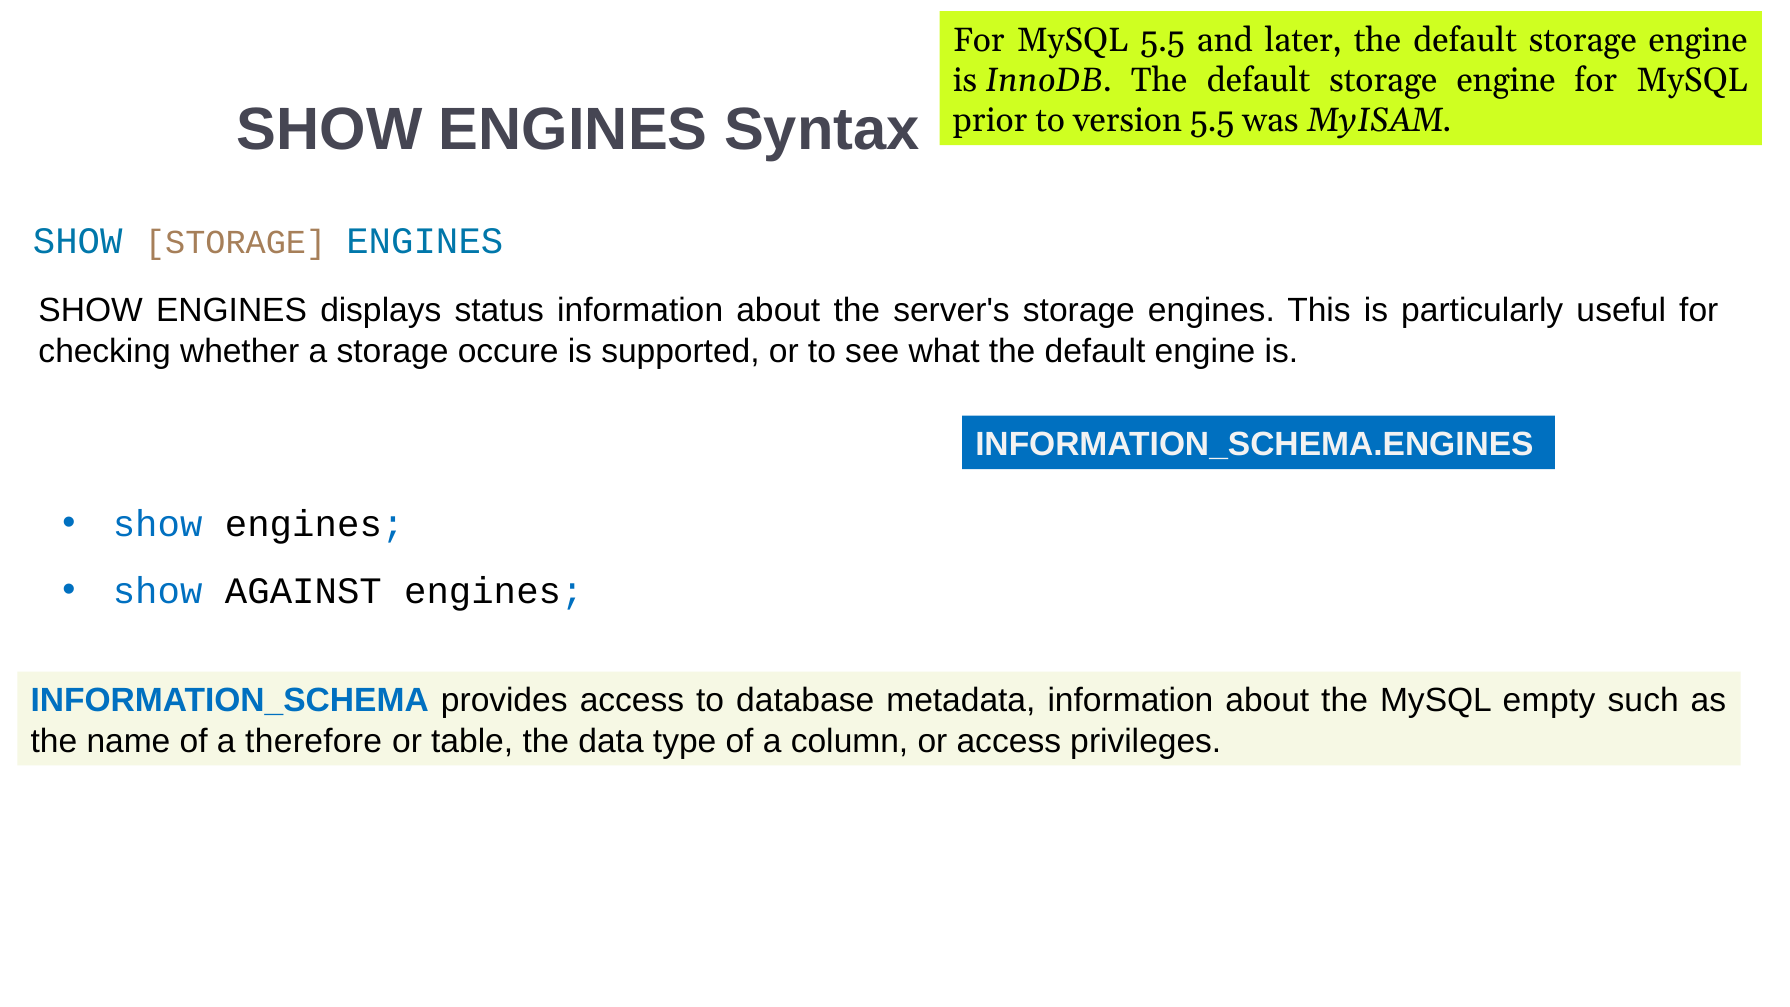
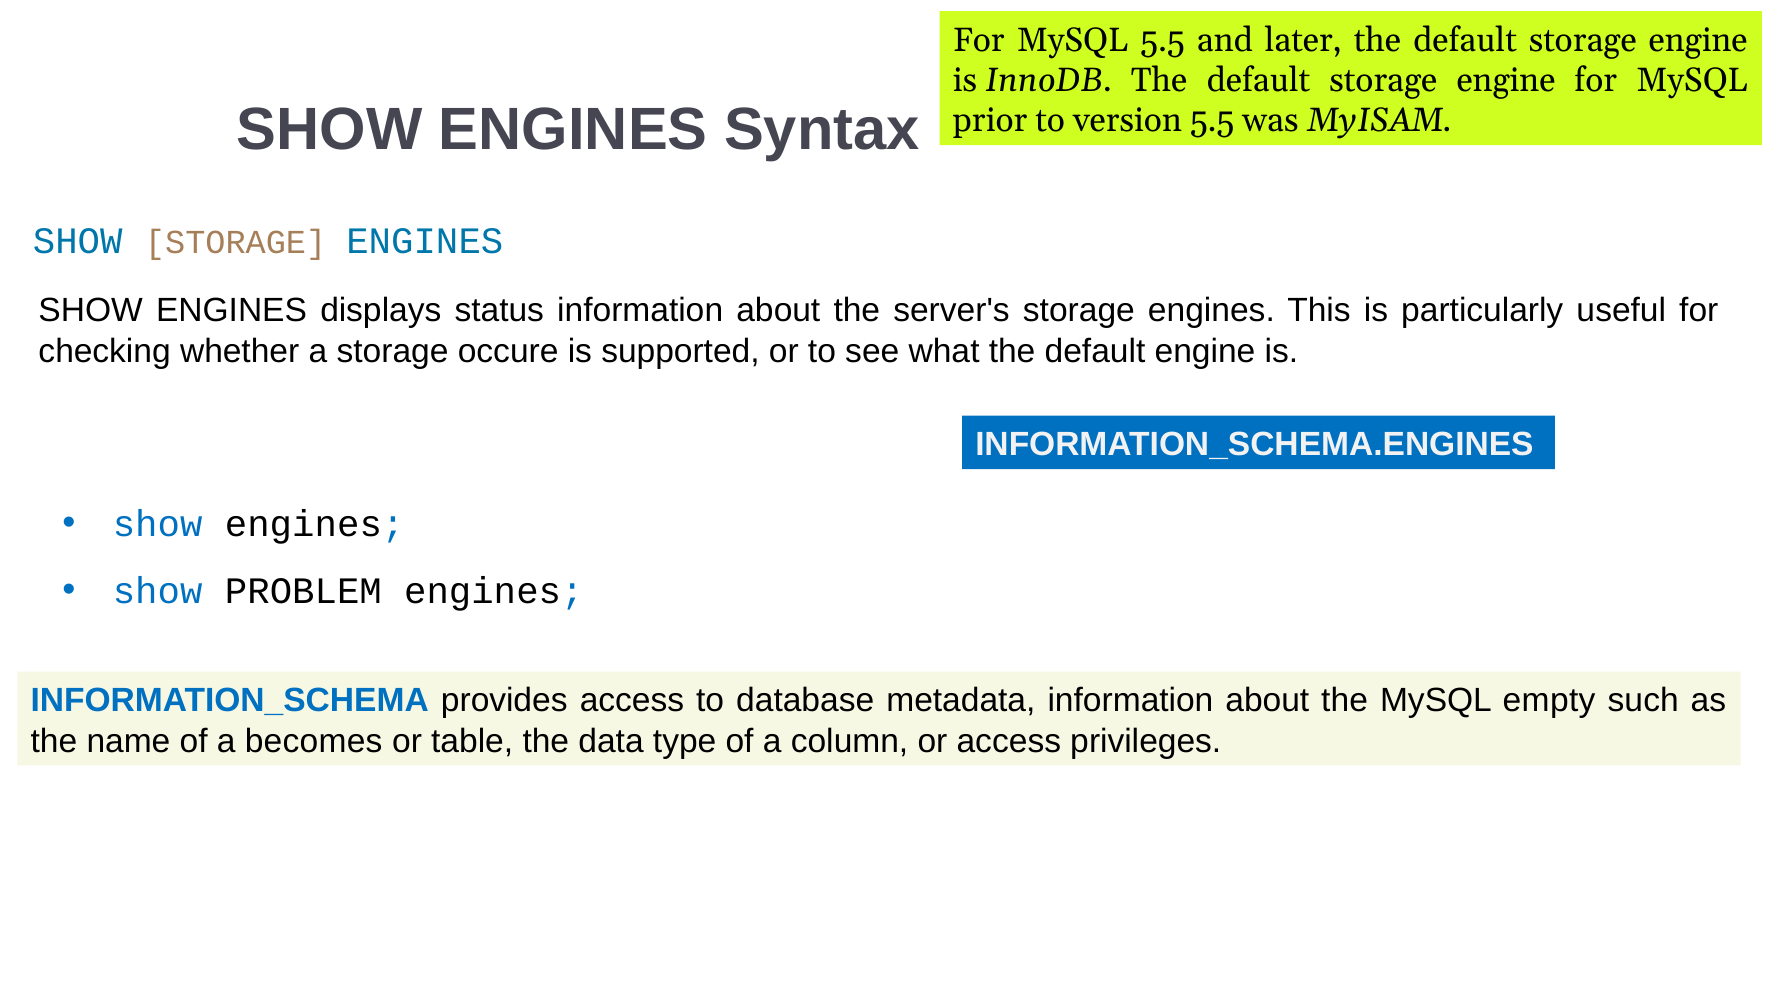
AGAINST: AGAINST -> PROBLEM
therefore: therefore -> becomes
